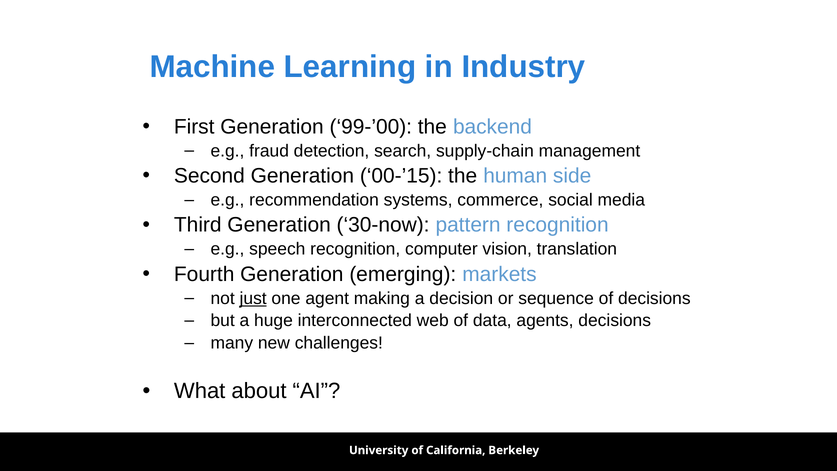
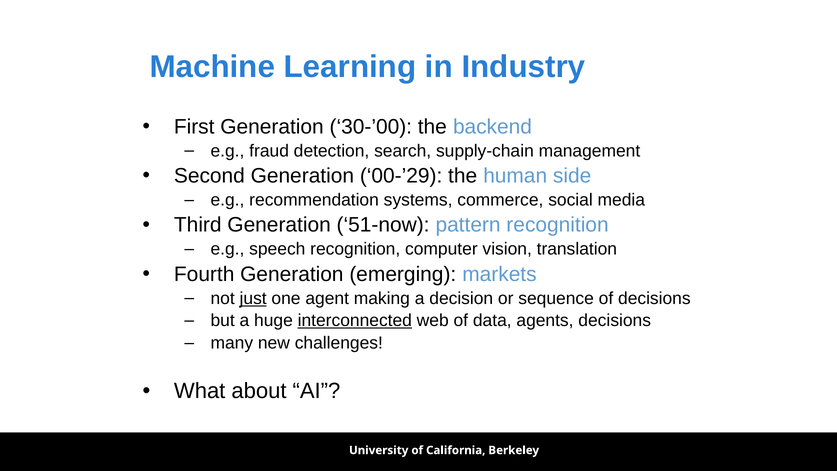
99-’00: 99-’00 -> 30-’00
00-’15: 00-’15 -> 00-’29
30-now: 30-now -> 51-now
interconnected underline: none -> present
